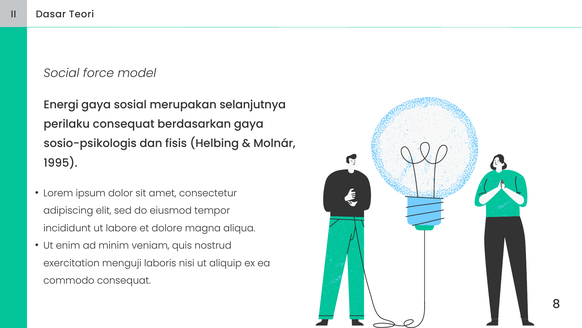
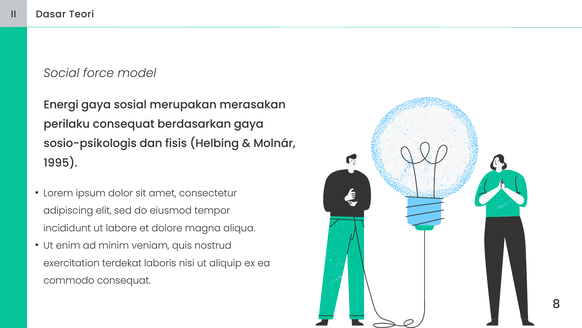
selanjutnya: selanjutnya -> merasakan
menguji: menguji -> terdekat
